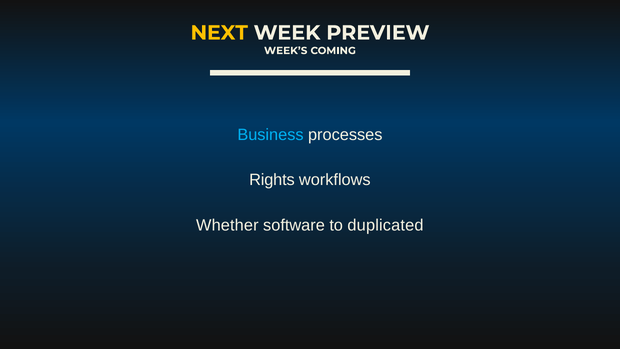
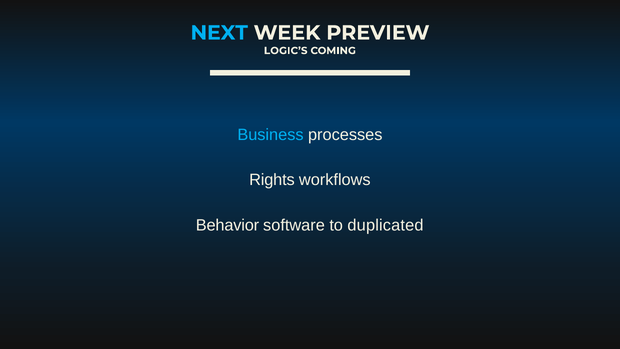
NEXT colour: yellow -> light blue
WEEK’S: WEEK’S -> LOGIC’S
Whether: Whether -> Behavior
